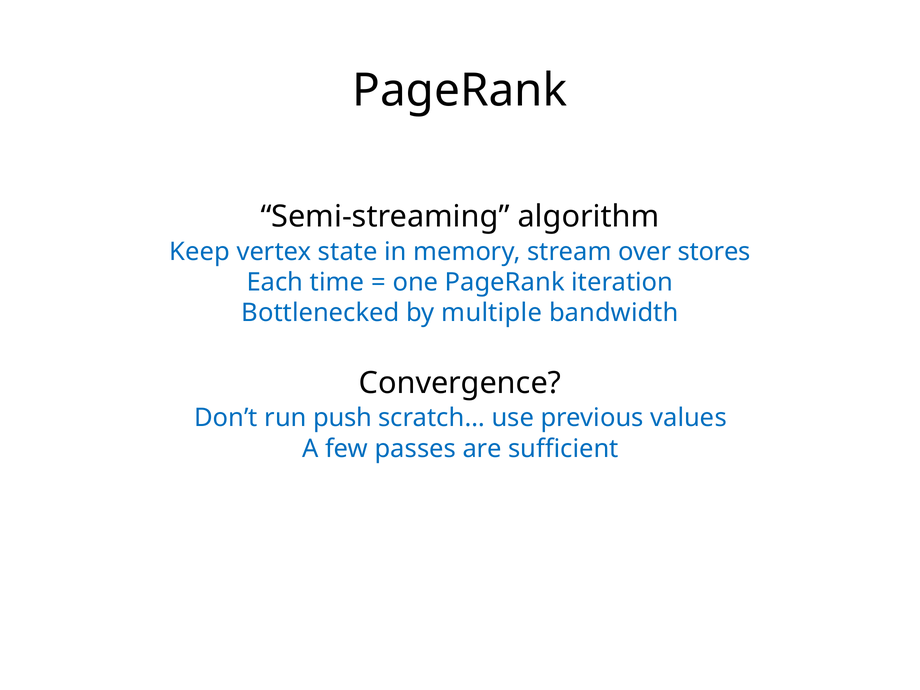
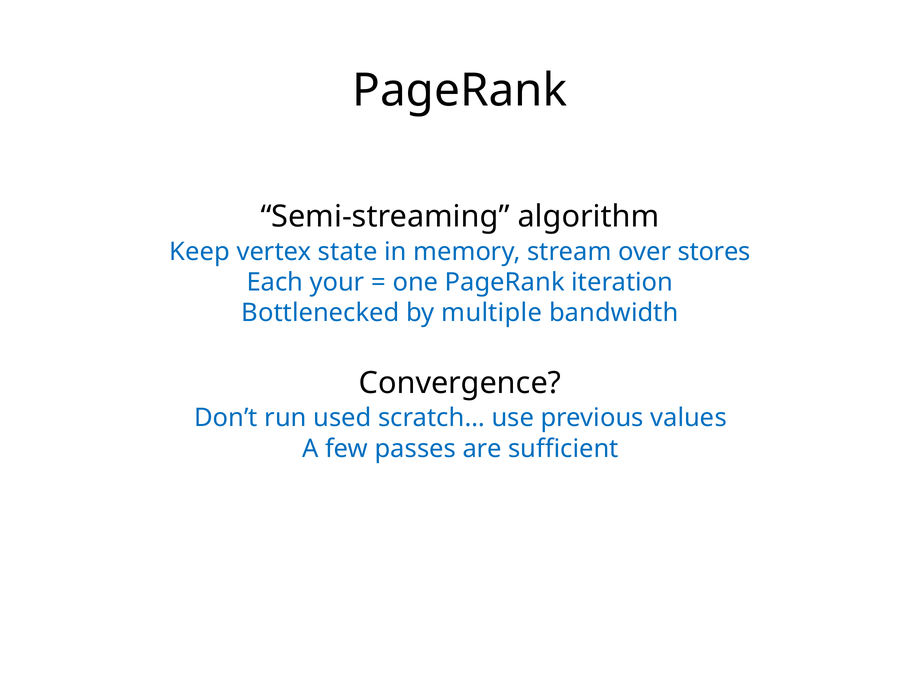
time: time -> your
push: push -> used
